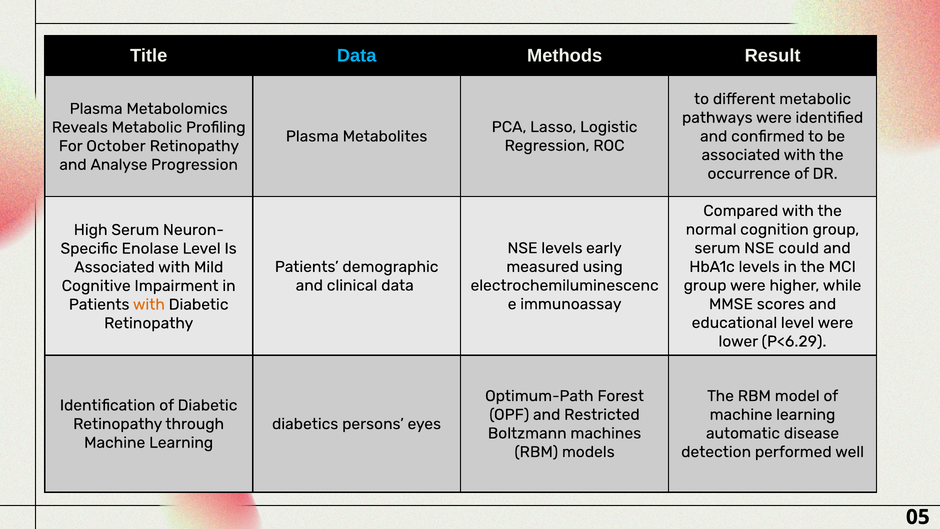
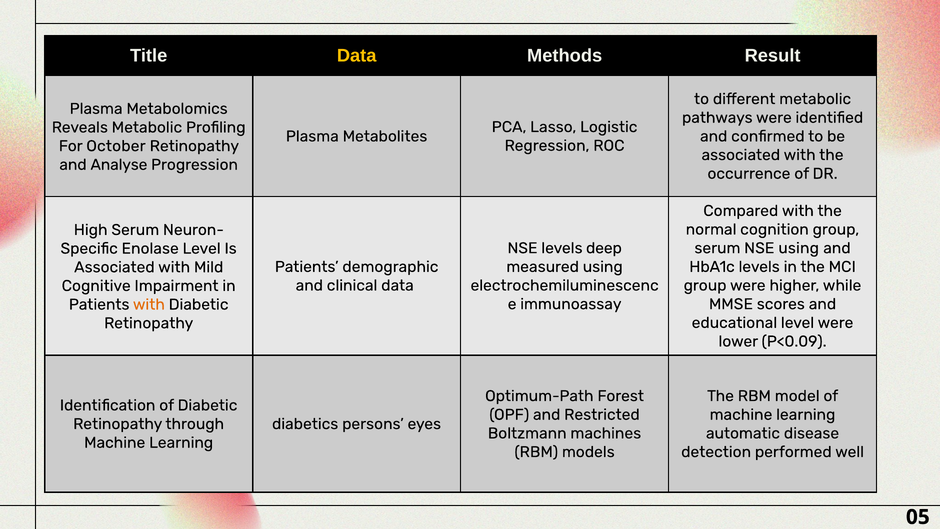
Data at (357, 56) colour: light blue -> yellow
early: early -> deep
NSE could: could -> using
P<6.29: P<6.29 -> P<0.09
